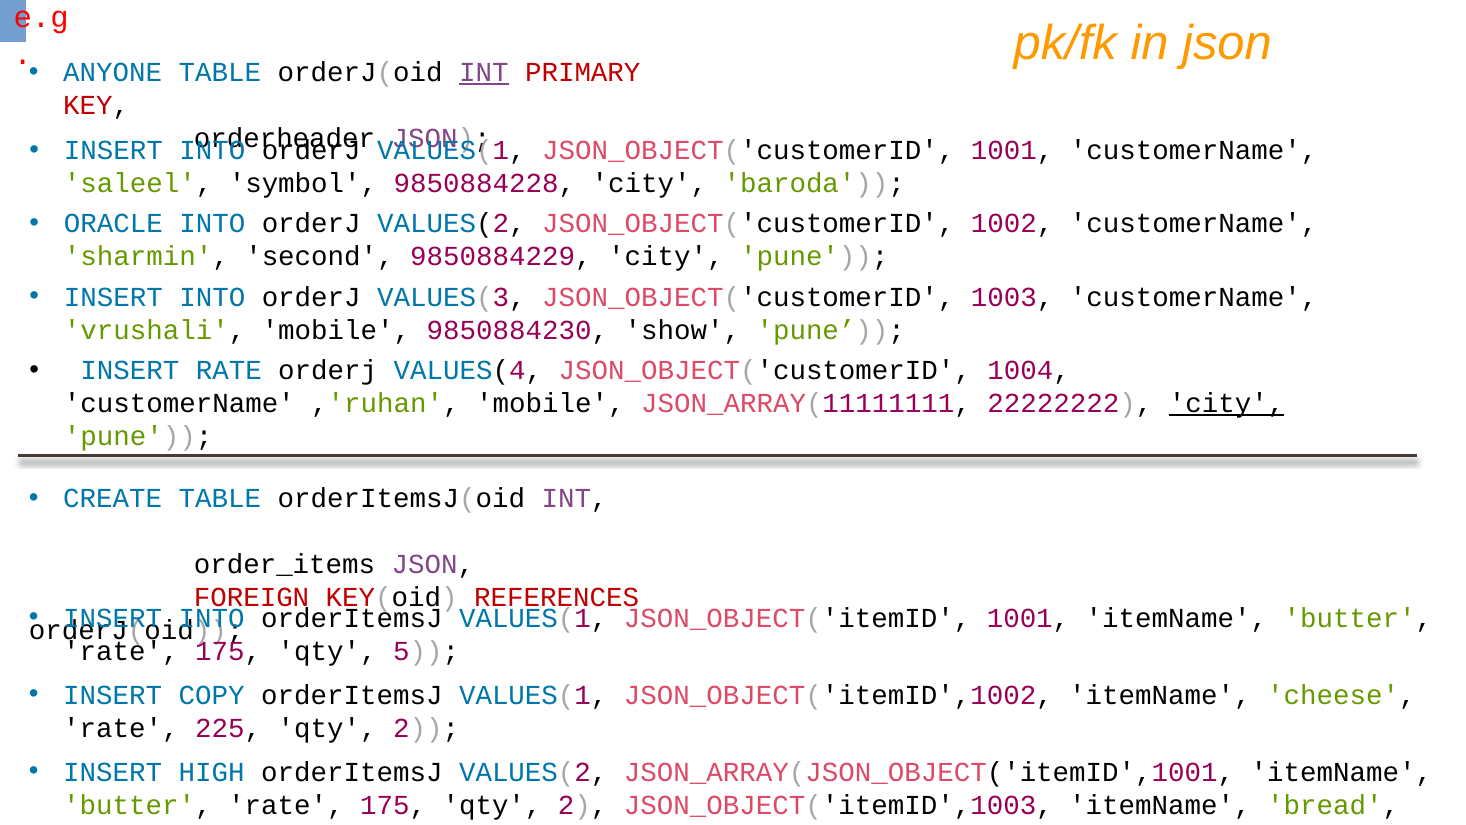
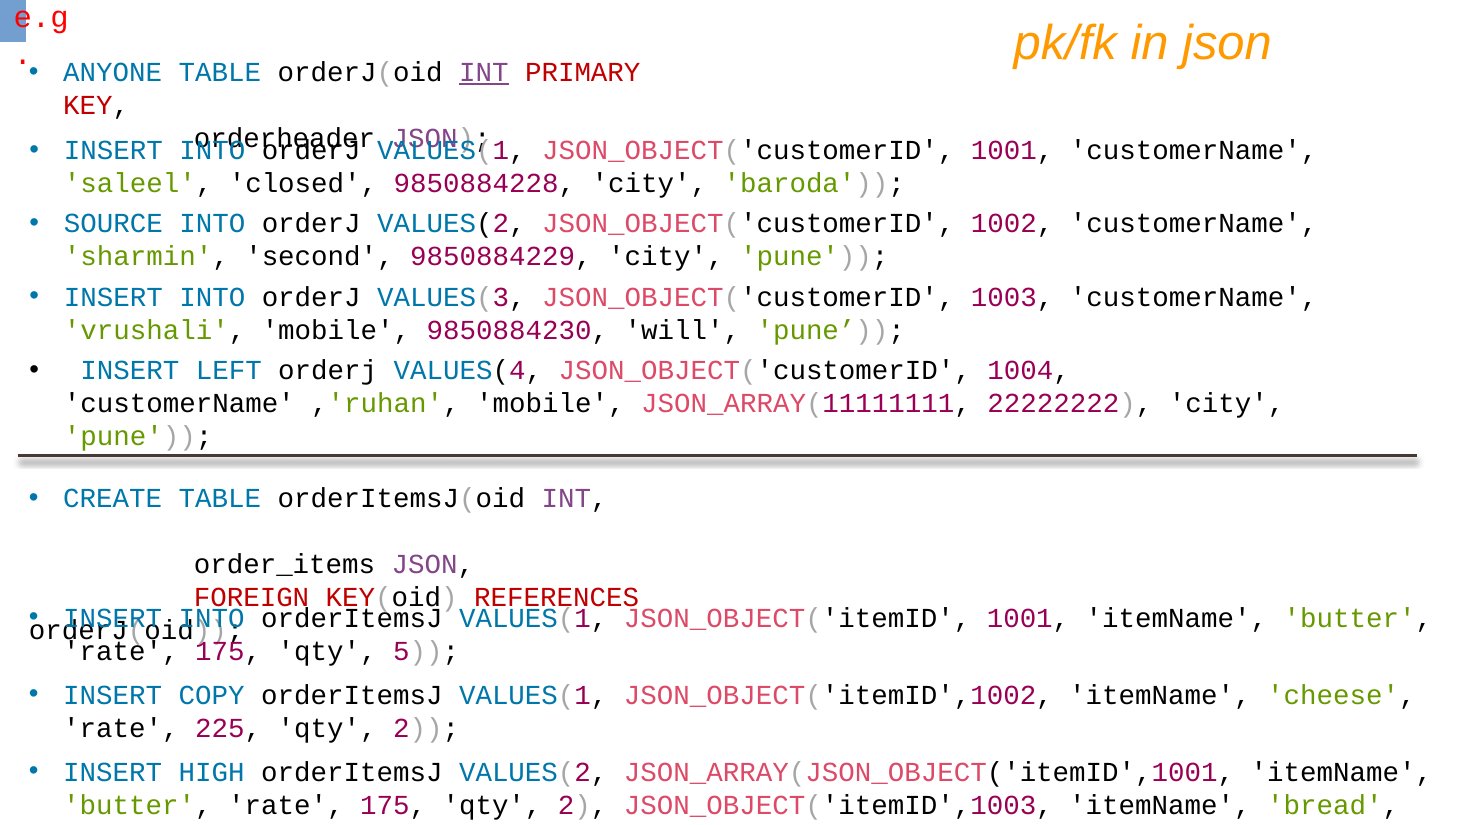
symbol: symbol -> closed
ORACLE: ORACLE -> SOURCE
show: show -> will
INSERT RATE: RATE -> LEFT
city at (1227, 403) underline: present -> none
